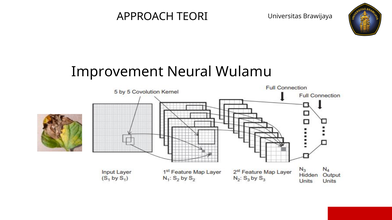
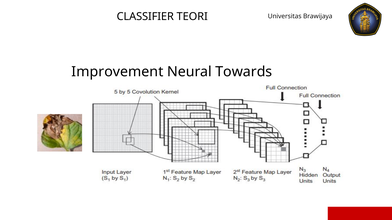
APPROACH: APPROACH -> CLASSIFIER
Wulamu: Wulamu -> Towards
